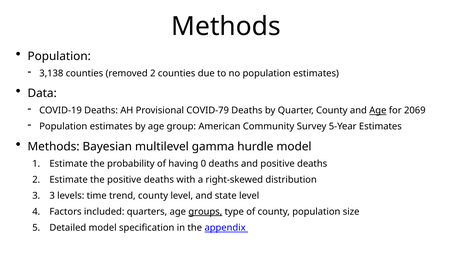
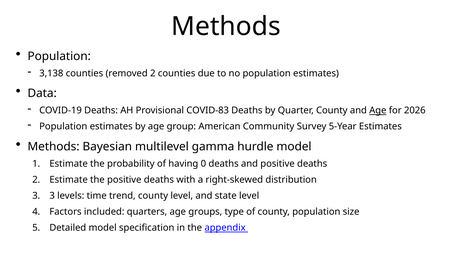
COVID-79: COVID-79 -> COVID-83
2069: 2069 -> 2026
groups underline: present -> none
